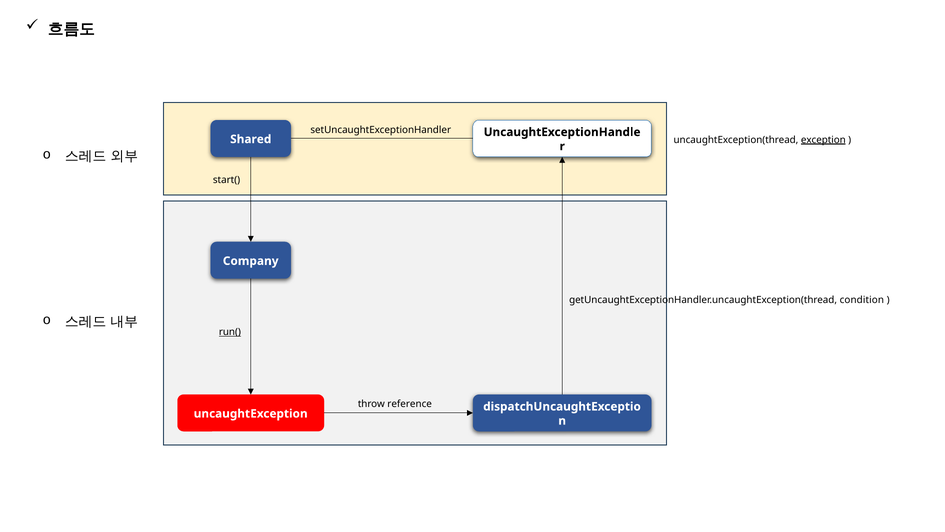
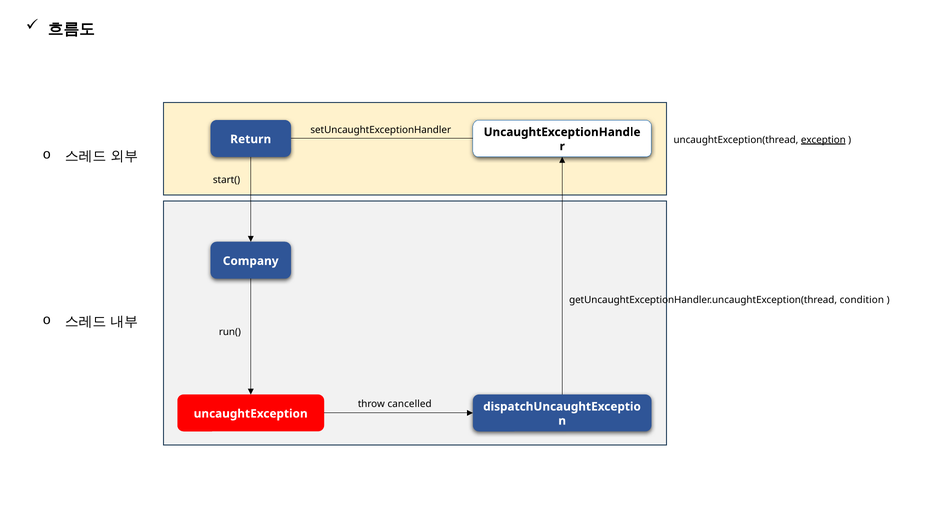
Shared: Shared -> Return
run( underline: present -> none
reference: reference -> cancelled
